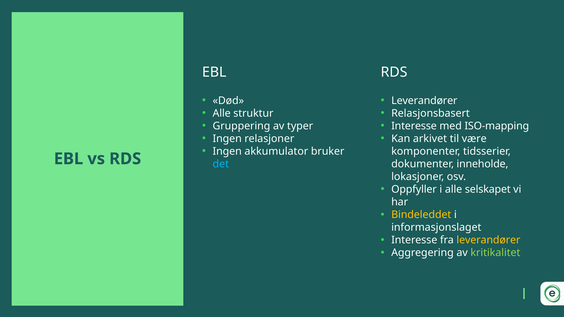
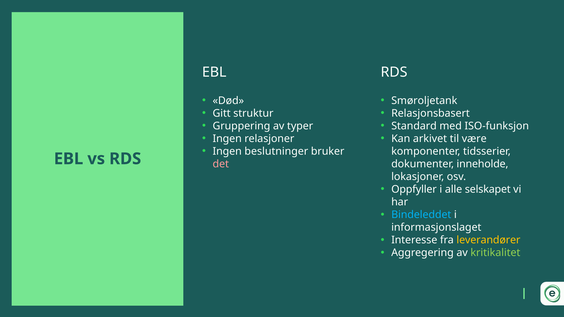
Leverandører at (424, 101): Leverandører -> Smøroljetank
Alle at (222, 113): Alle -> Gitt
Interesse at (414, 126): Interesse -> Standard
ISO-mapping: ISO-mapping -> ISO-funksjon
akkumulator: akkumulator -> beslutninger
det colour: light blue -> pink
Bindeleddet colour: yellow -> light blue
